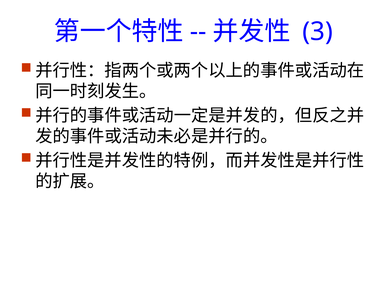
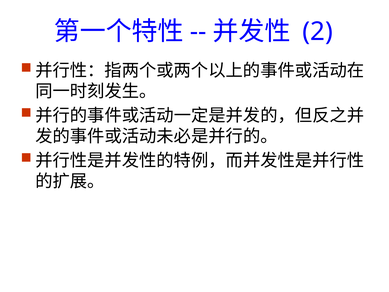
3: 3 -> 2
